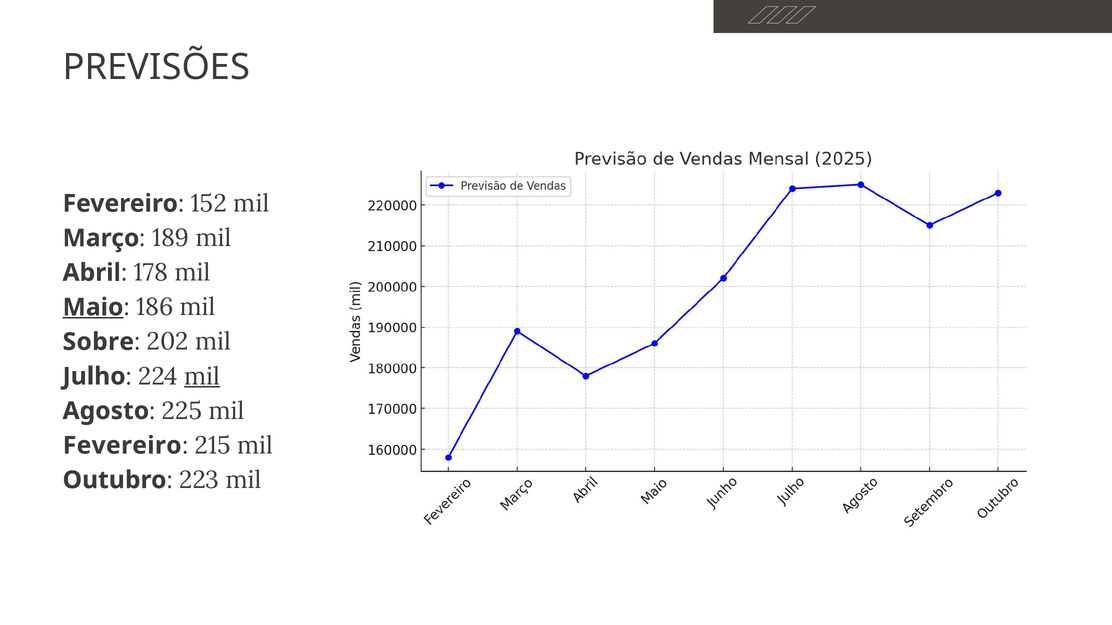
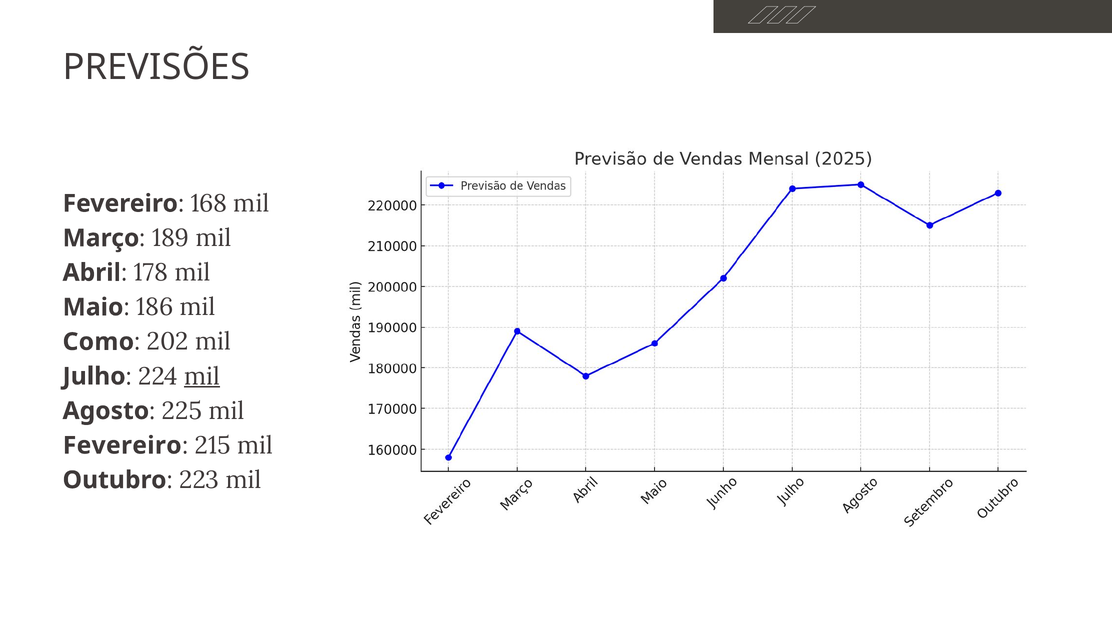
152: 152 -> 168
Maio underline: present -> none
Sobre: Sobre -> Como
